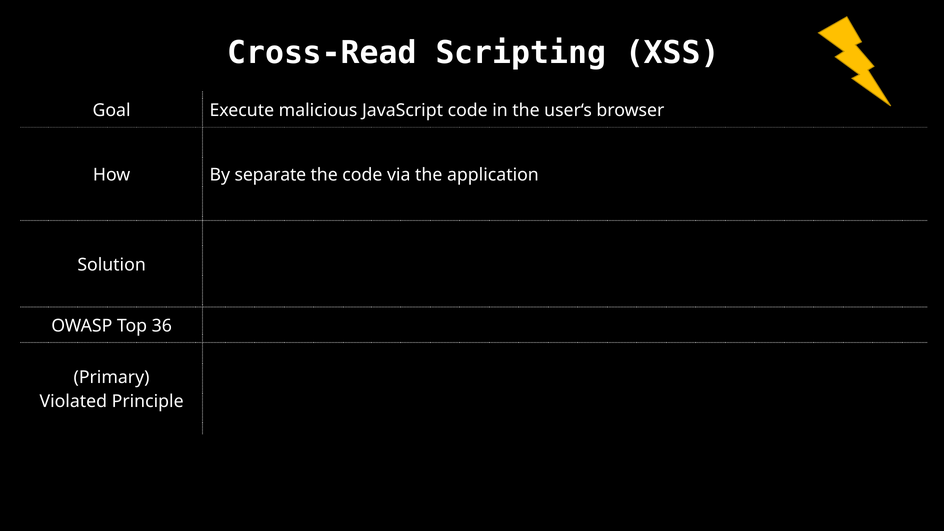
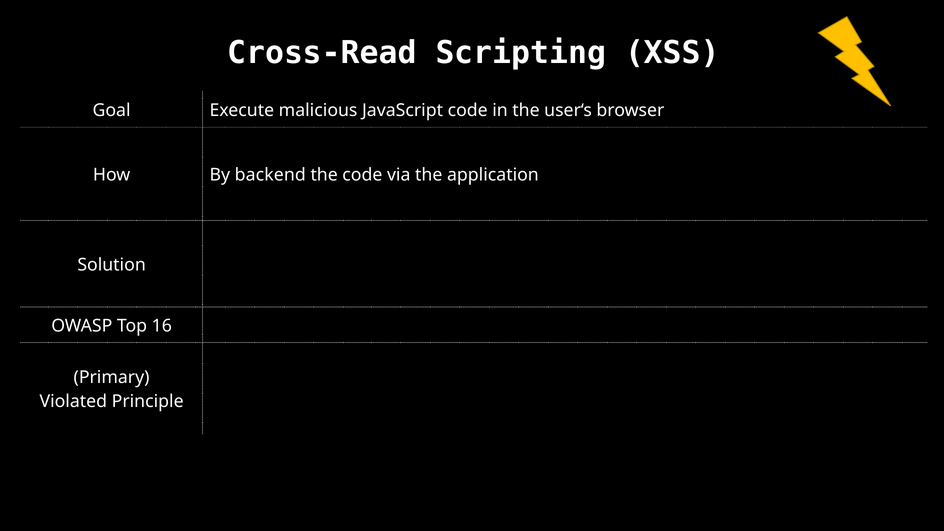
separate: separate -> backend
36: 36 -> 16
